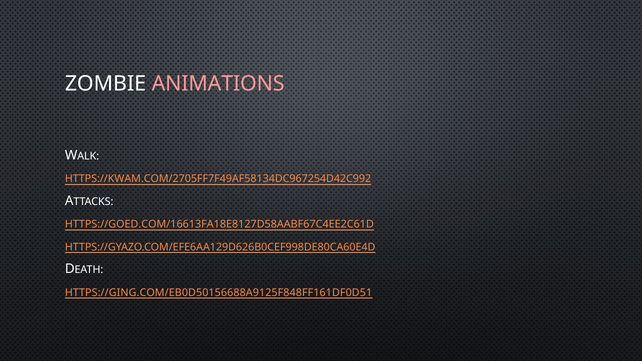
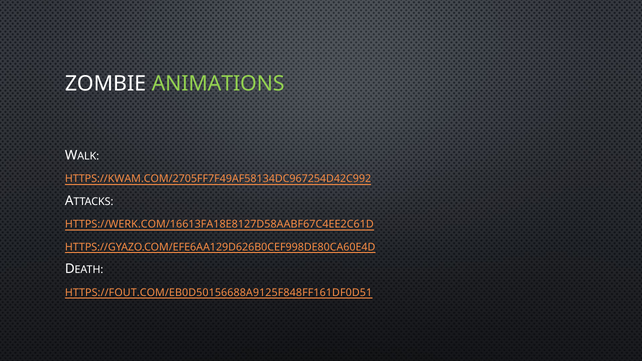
ANIMATIONS colour: pink -> light green
HTTPS://GOED.COM/16613FA18E8127D58AABF67C4EE2C61D: HTTPS://GOED.COM/16613FA18E8127D58AABF67C4EE2C61D -> HTTPS://WERK.COM/16613FA18E8127D58AABF67C4EE2C61D
HTTPS://GING.COM/EB0D50156688A9125F848FF161DF0D51: HTTPS://GING.COM/EB0D50156688A9125F848FF161DF0D51 -> HTTPS://FOUT.COM/EB0D50156688A9125F848FF161DF0D51
